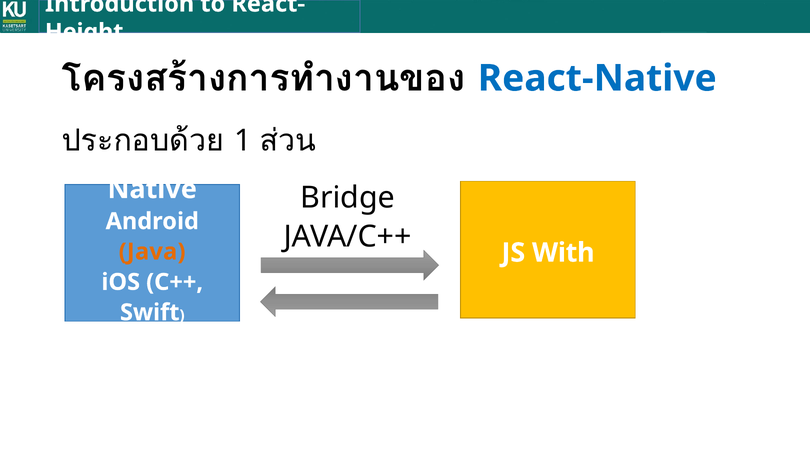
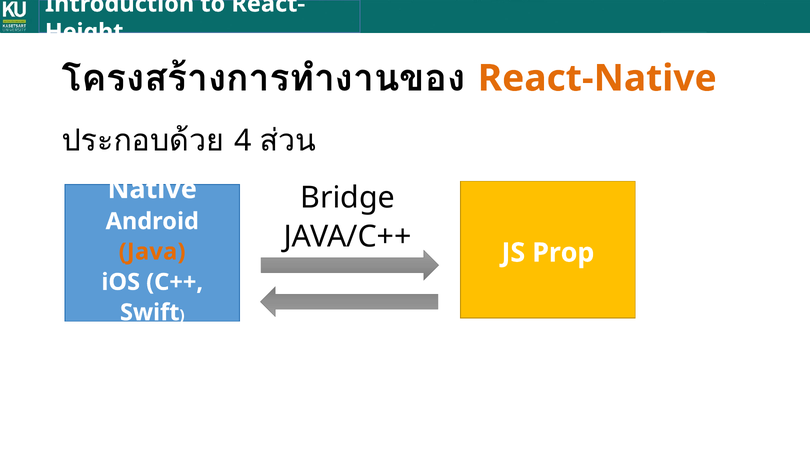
React-Native colour: blue -> orange
1: 1 -> 4
With: With -> Prop
